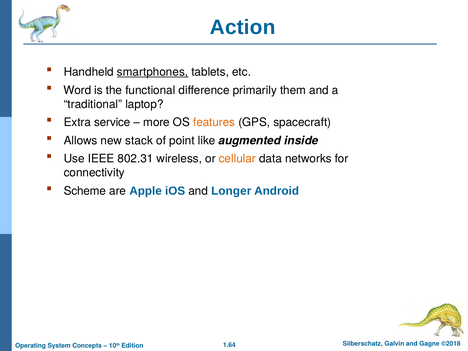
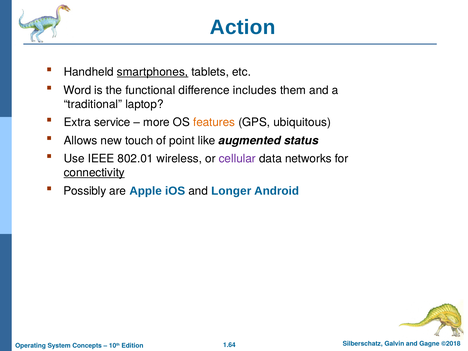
primarily: primarily -> includes
spacecraft: spacecraft -> ubiquitous
stack: stack -> touch
inside: inside -> status
802.31: 802.31 -> 802.01
cellular colour: orange -> purple
connectivity underline: none -> present
Scheme: Scheme -> Possibly
